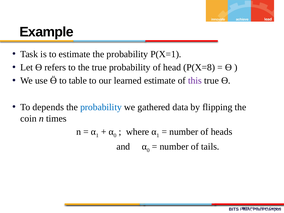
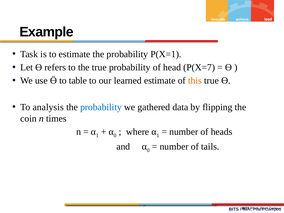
P(X=8: P(X=8 -> P(X=7
this colour: purple -> orange
depends: depends -> analysis
